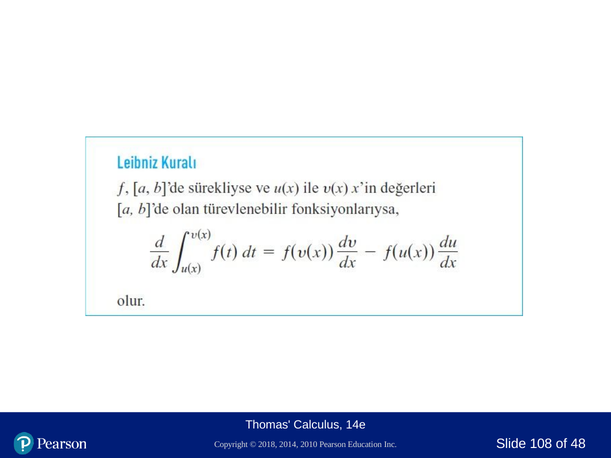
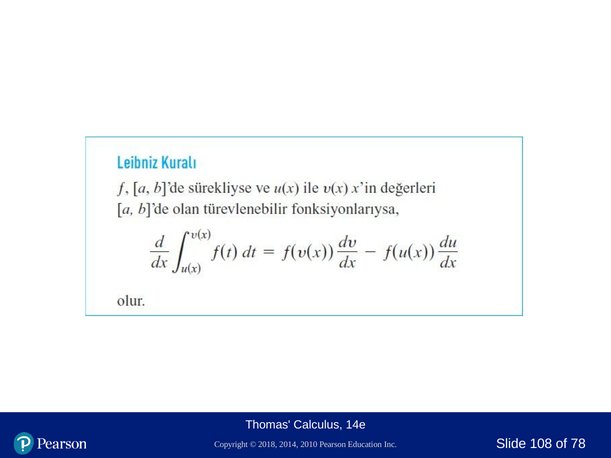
48: 48 -> 78
